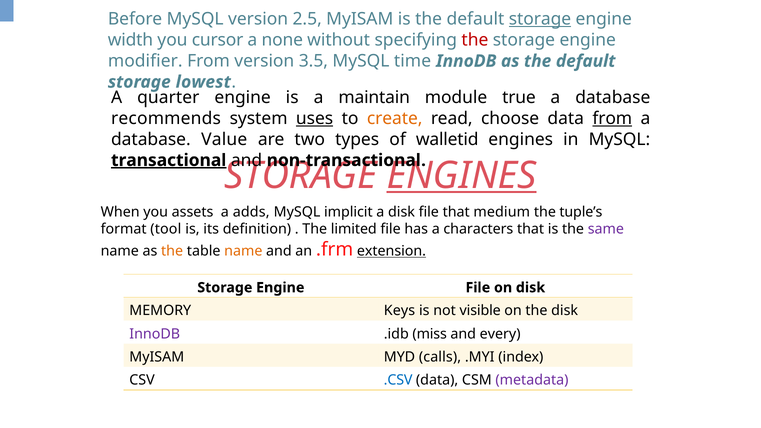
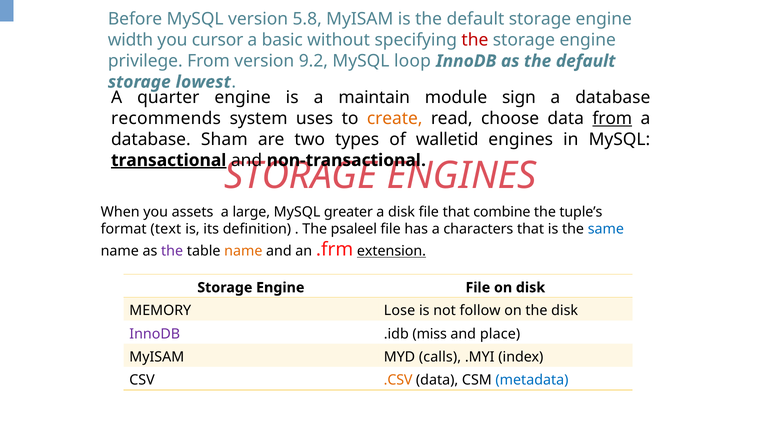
2.5: 2.5 -> 5.8
storage at (540, 19) underline: present -> none
none: none -> basic
modifier: modifier -> privilege
3.5: 3.5 -> 9.2
time: time -> loop
true: true -> sign
uses underline: present -> none
Value: Value -> Sham
ENGINES at (462, 176) underline: present -> none
adds: adds -> large
implicit: implicit -> greater
medium: medium -> combine
tool: tool -> text
limited: limited -> psaleel
same colour: purple -> blue
the at (172, 251) colour: orange -> purple
Keys: Keys -> Lose
visible: visible -> follow
every: every -> place
.CSV colour: blue -> orange
metadata colour: purple -> blue
